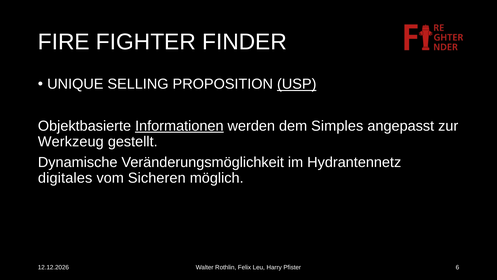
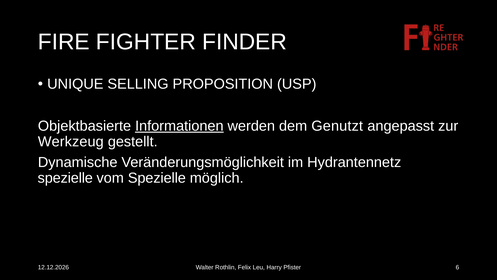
USP underline: present -> none
Simples: Simples -> Genutzt
digitales at (65, 178): digitales -> spezielle
vom Sicheren: Sicheren -> Spezielle
